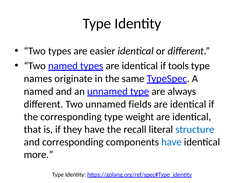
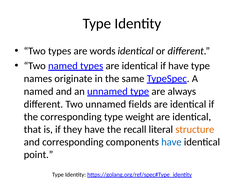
easier: easier -> words
if tools: tools -> have
structure colour: blue -> orange
more: more -> point
